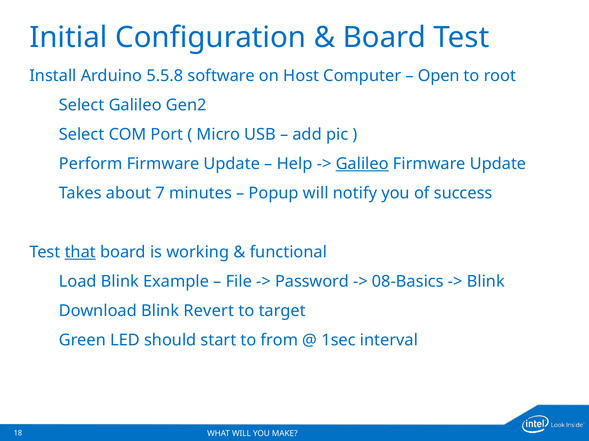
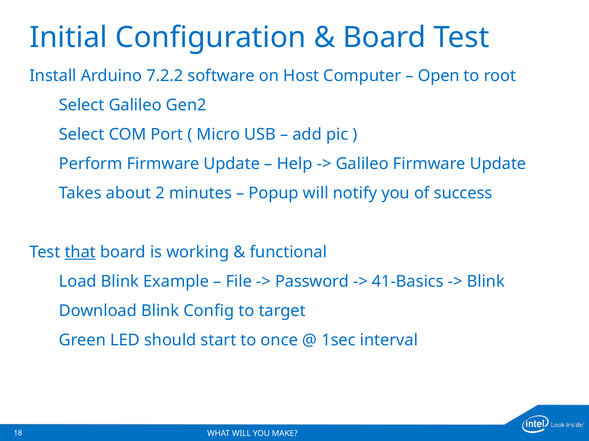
5.5.8: 5.5.8 -> 7.2.2
Galileo at (362, 164) underline: present -> none
7: 7 -> 2
08-Basics: 08-Basics -> 41-Basics
Revert: Revert -> Config
from: from -> once
